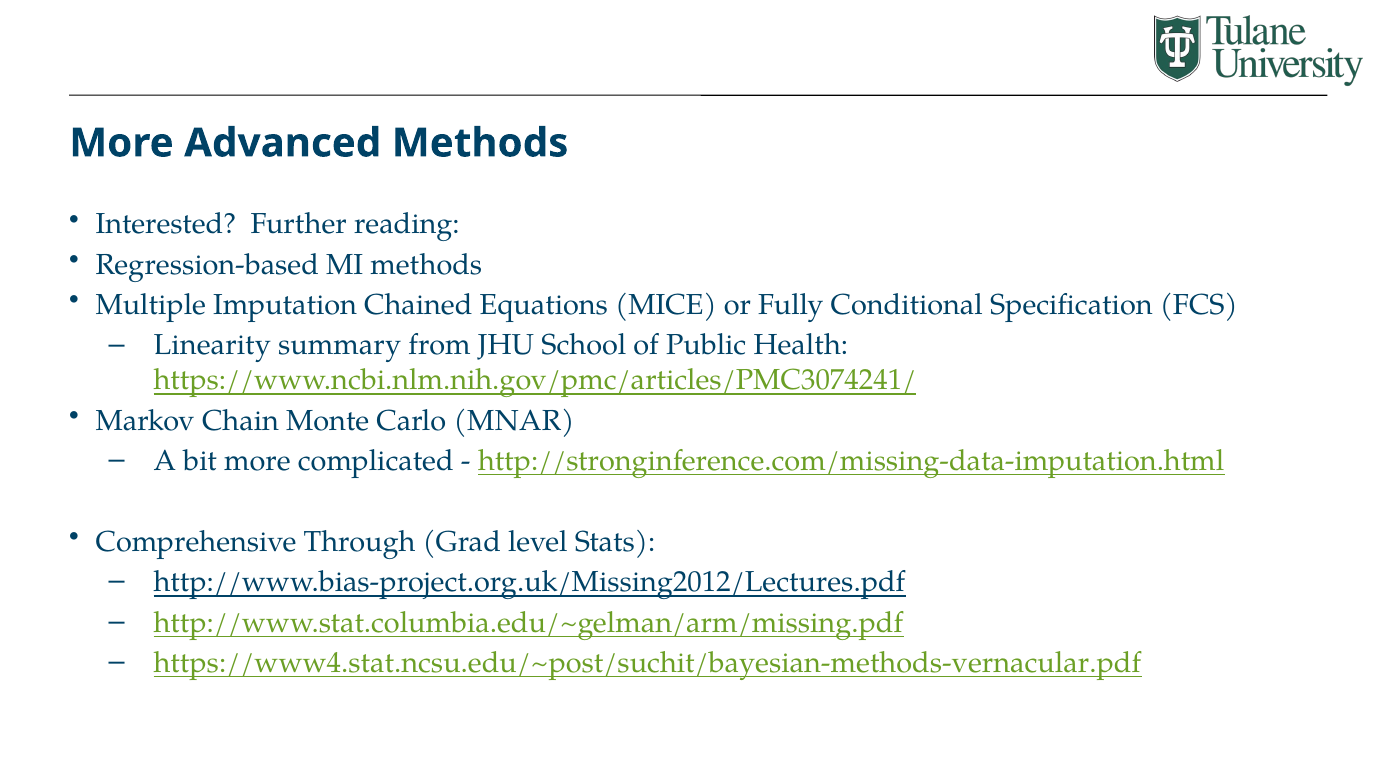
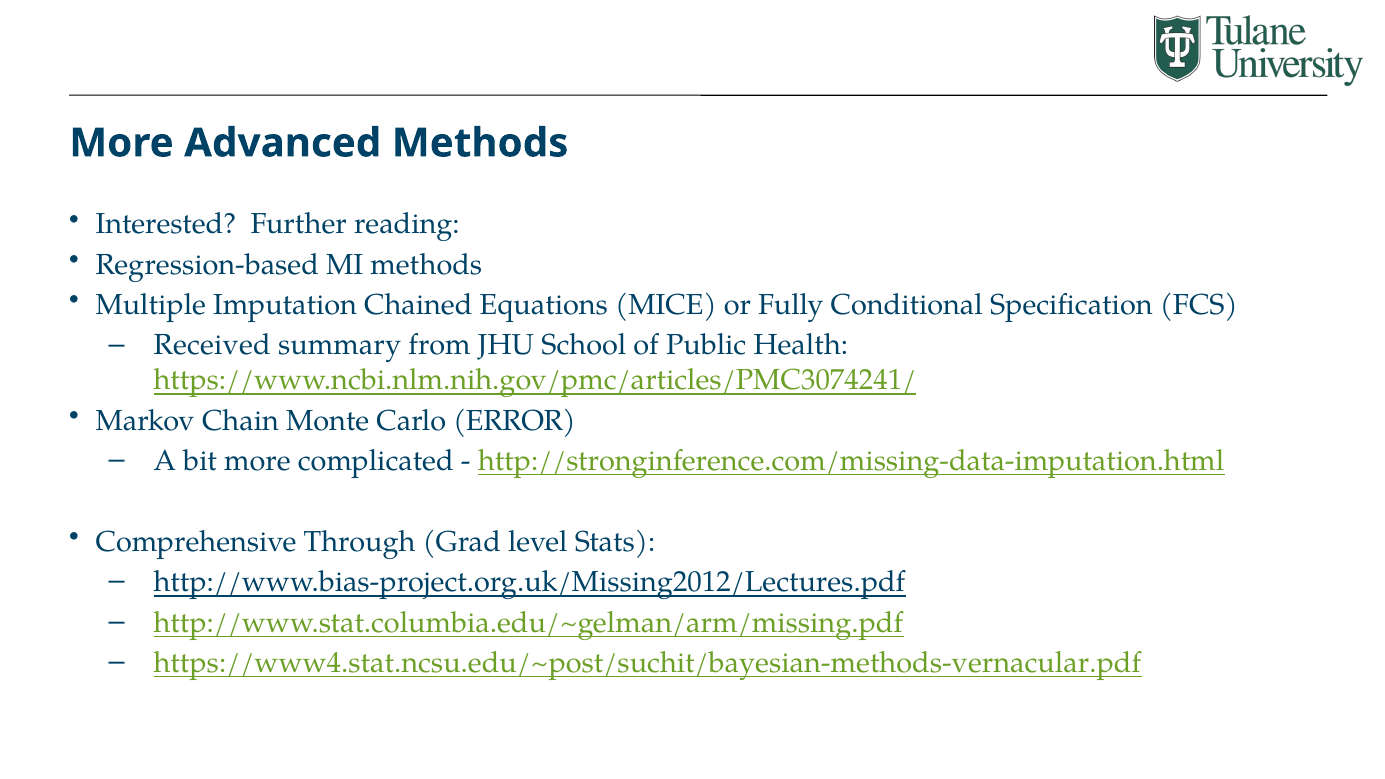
Linearity: Linearity -> Received
MNAR: MNAR -> ERROR
